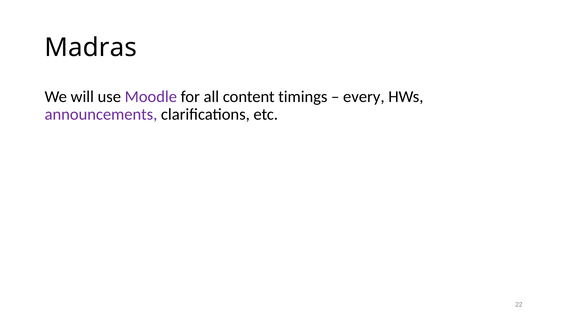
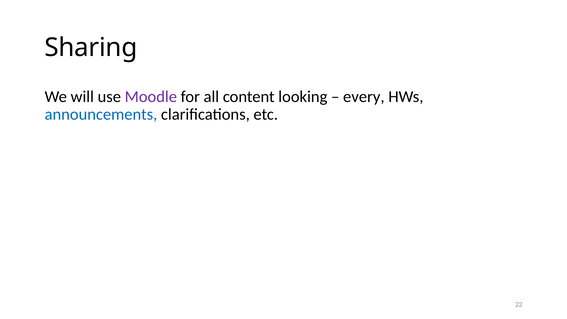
Madras: Madras -> Sharing
timings: timings -> looking
announcements colour: purple -> blue
